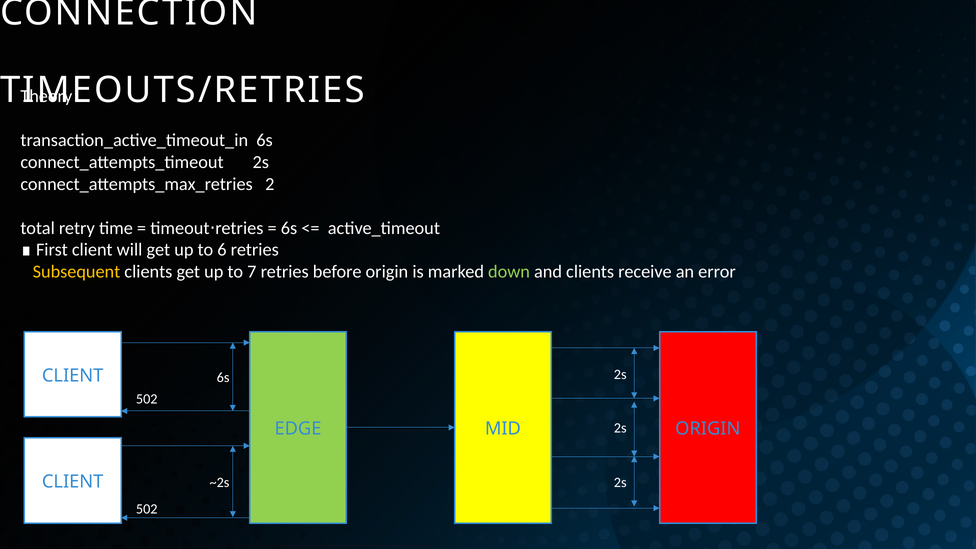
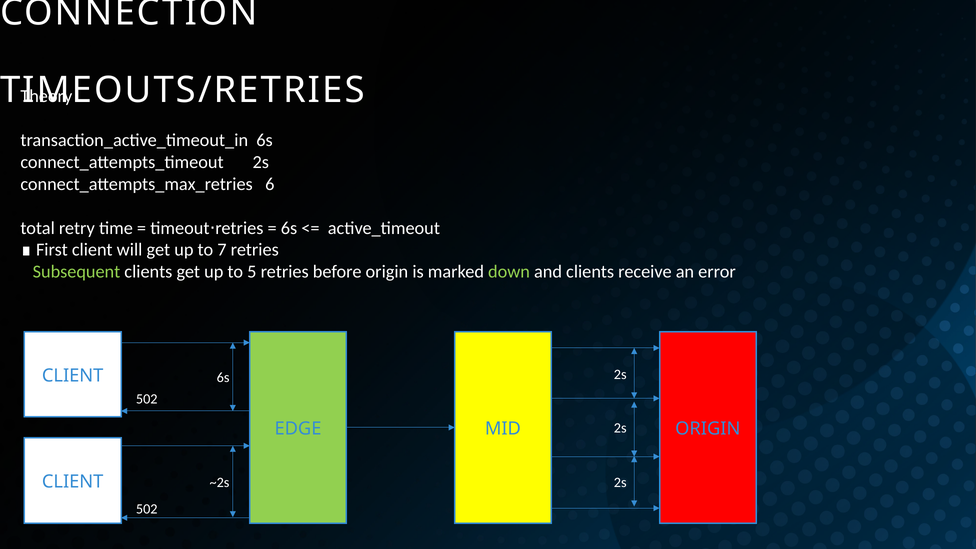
2: 2 -> 6
6: 6 -> 7
Subsequent colour: yellow -> light green
7: 7 -> 5
